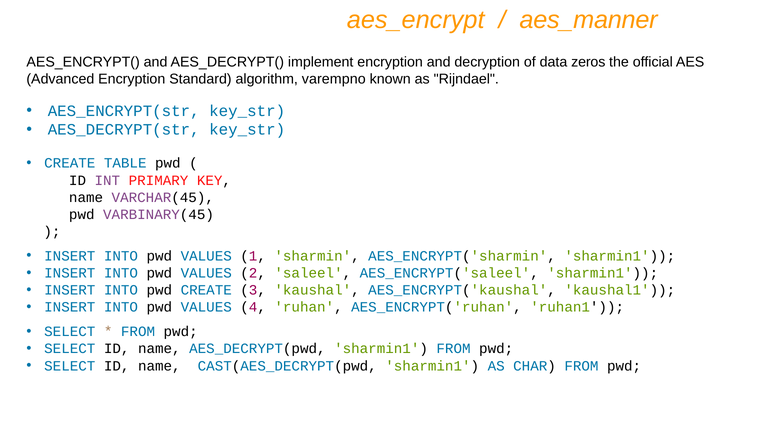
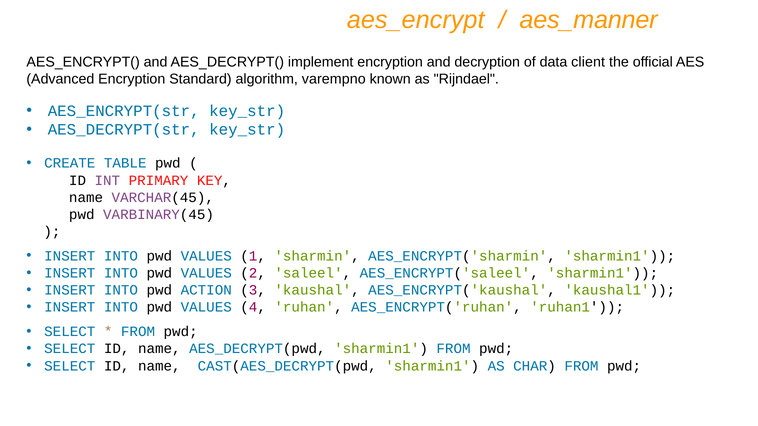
zeros: zeros -> client
pwd CREATE: CREATE -> ACTION
